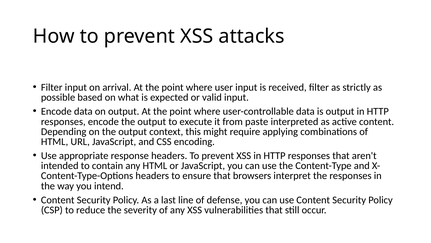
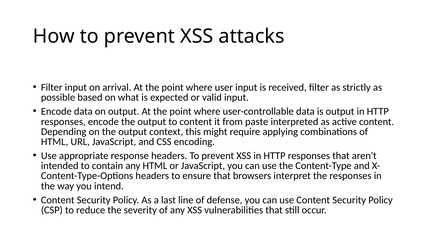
to execute: execute -> content
